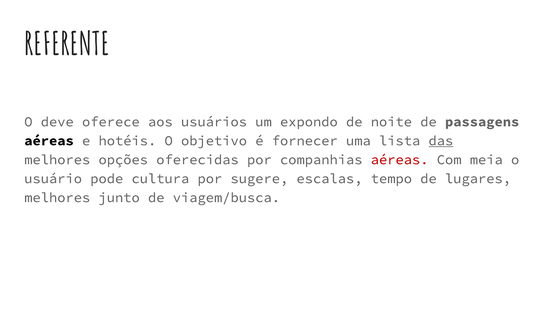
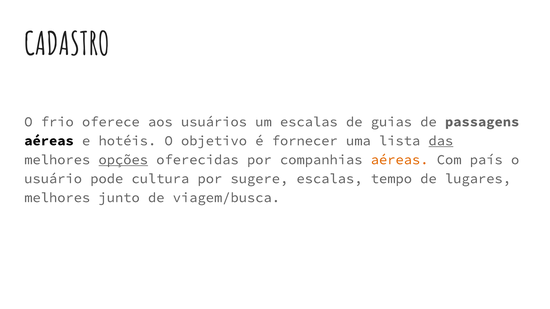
REFERENTE: REFERENTE -> CADASTRO
deve: deve -> frio
um expondo: expondo -> escalas
noite: noite -> guias
opções underline: none -> present
aéreas at (400, 160) colour: red -> orange
meia: meia -> país
